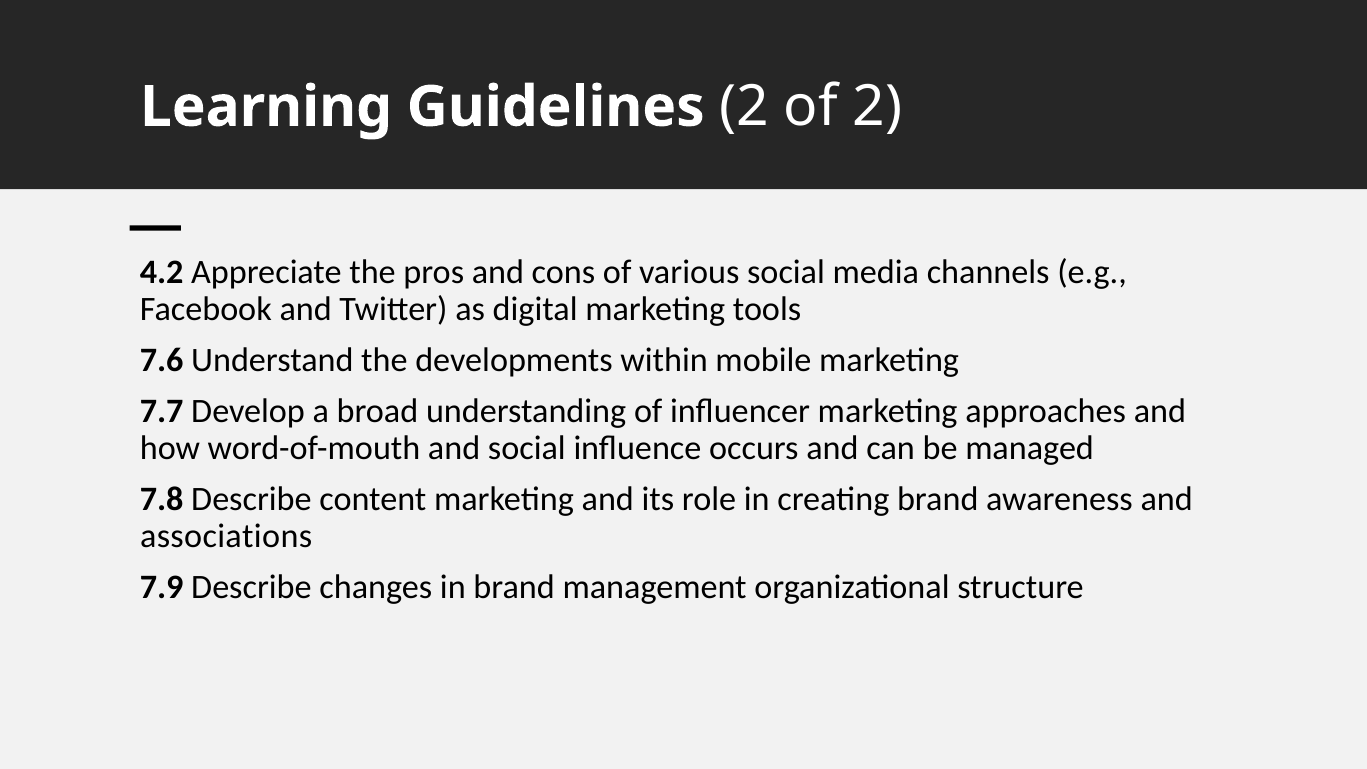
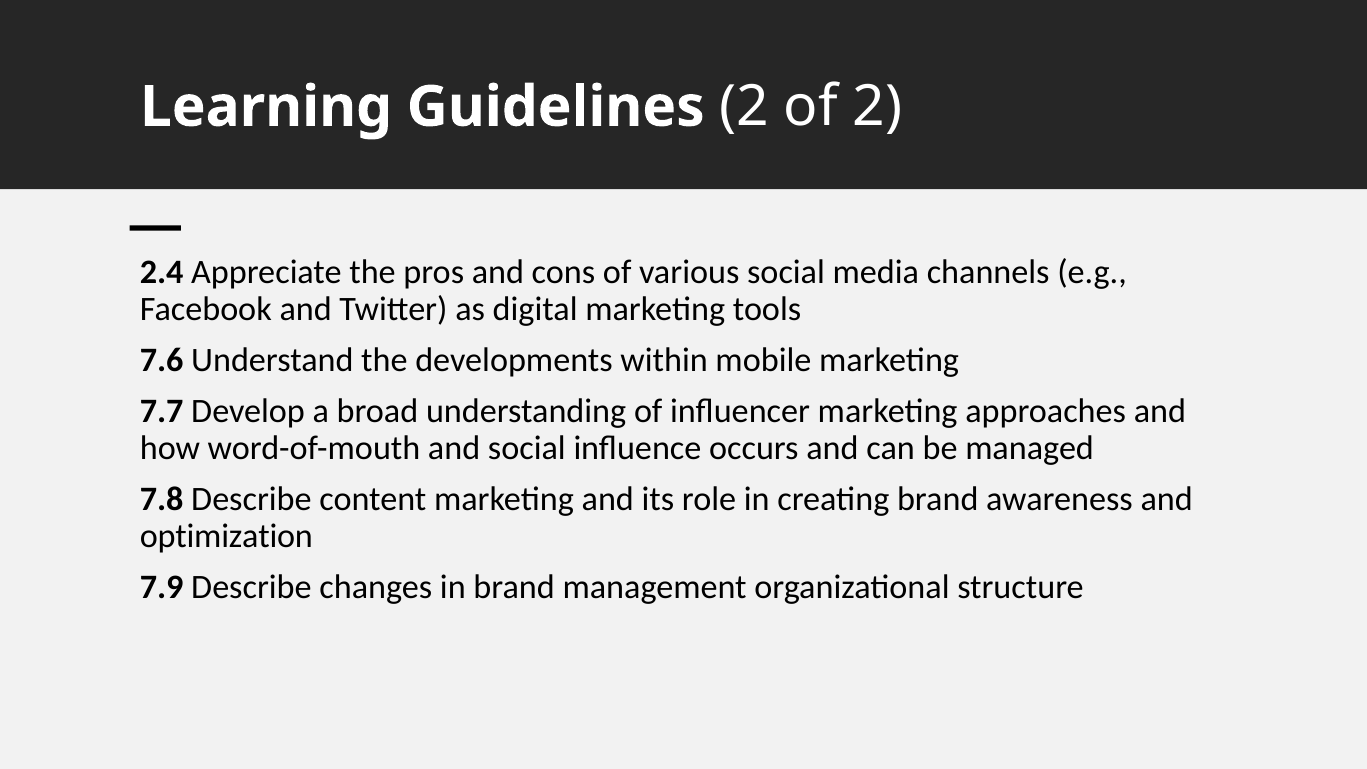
4.2: 4.2 -> 2.4
associations: associations -> optimization
